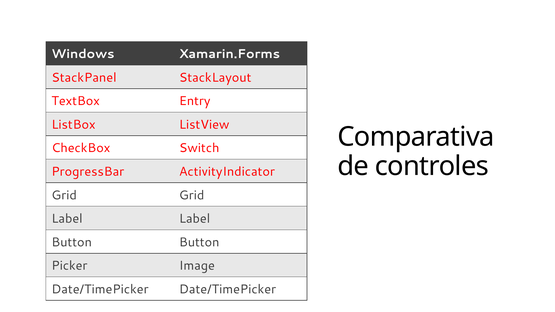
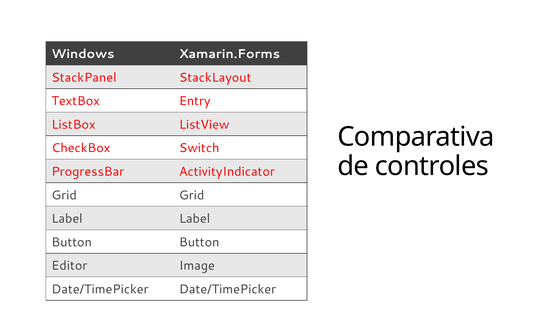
Picker: Picker -> Editor
